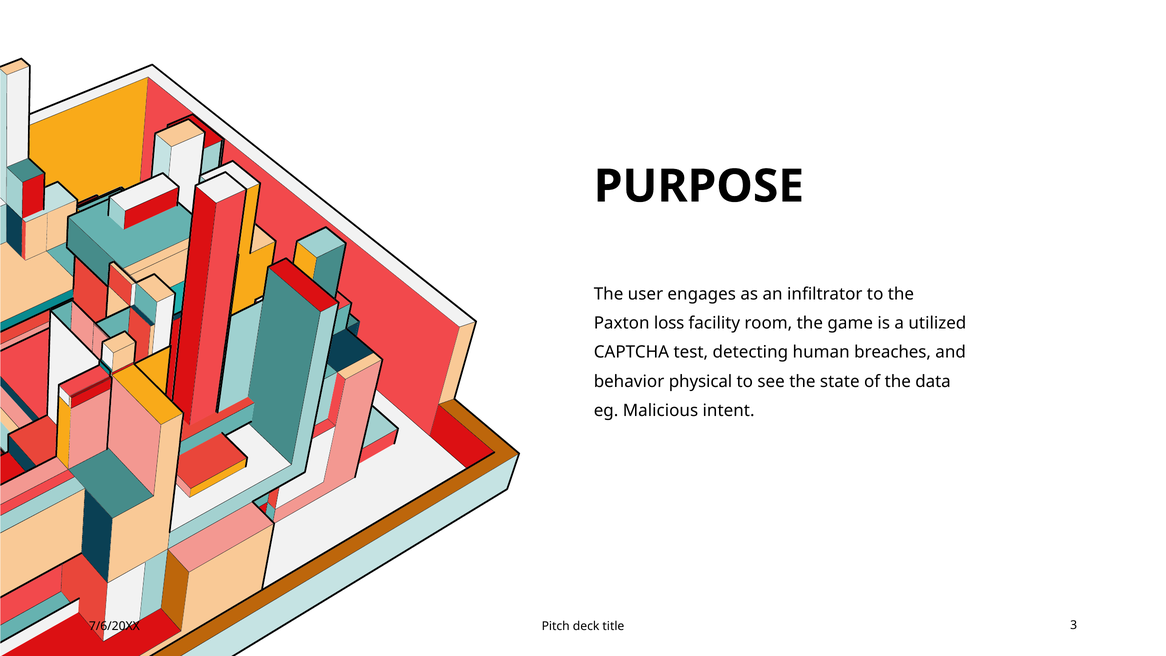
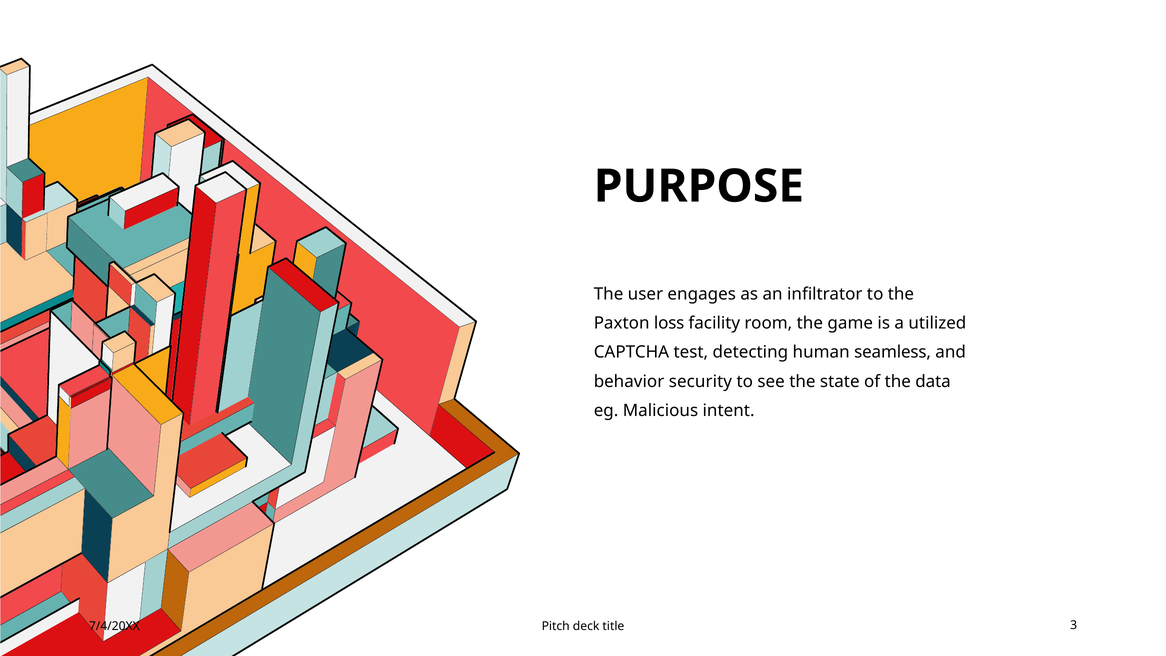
breaches: breaches -> seamless
physical: physical -> security
7/6/20XX: 7/6/20XX -> 7/4/20XX
